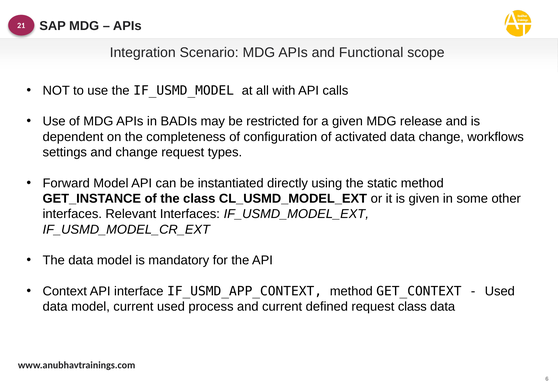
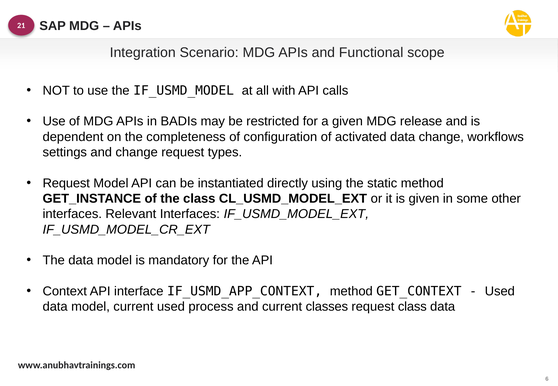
Forward at (66, 183): Forward -> Request
defined: defined -> classes
